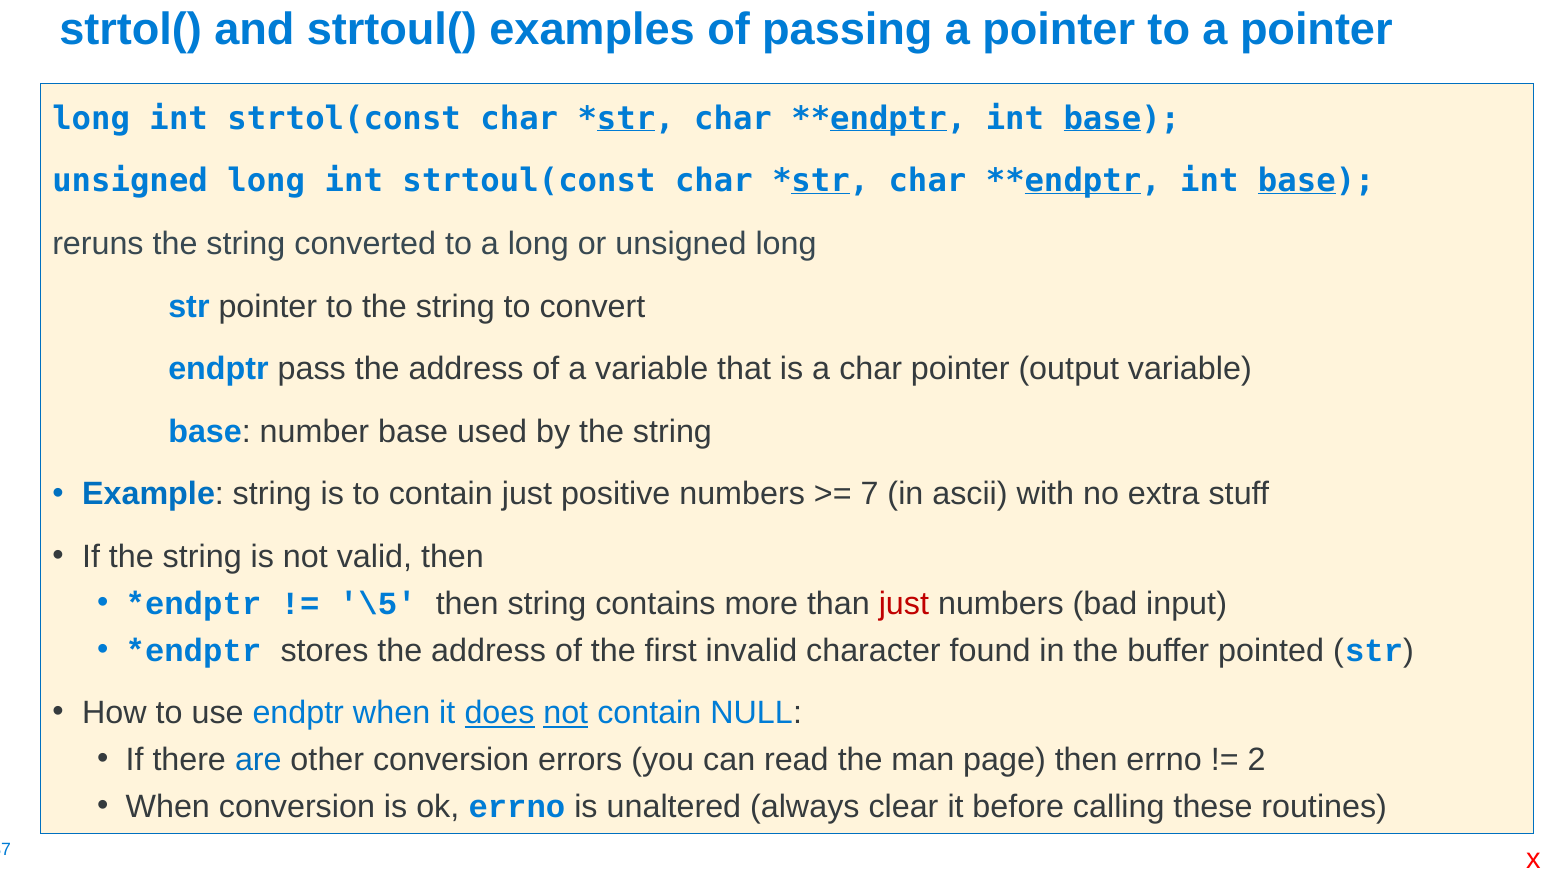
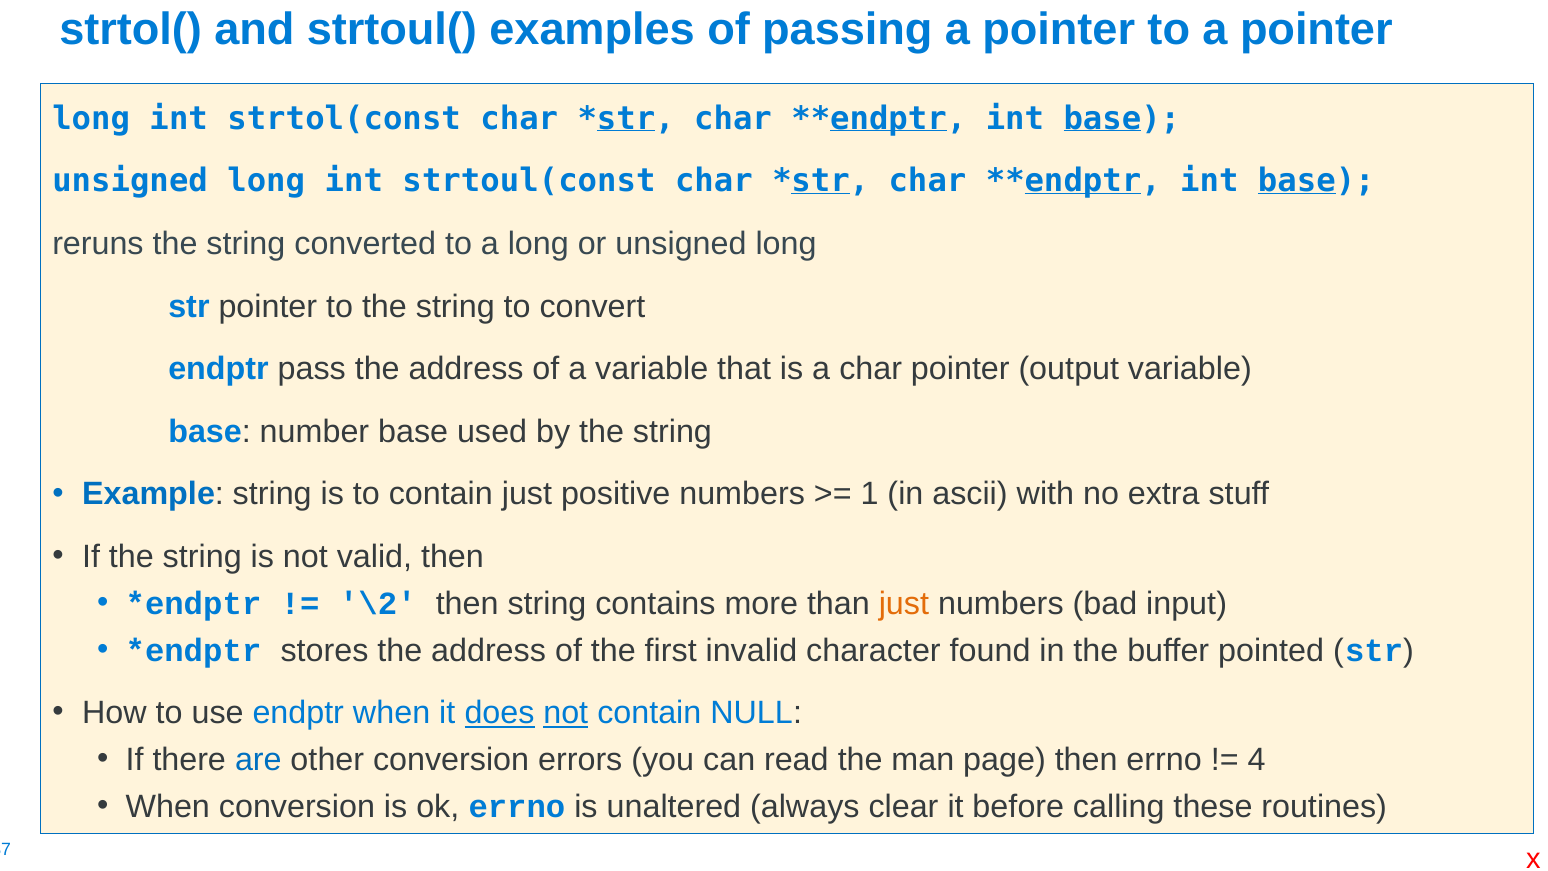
7: 7 -> 1
\5: \5 -> \2
just at (904, 603) colour: red -> orange
2: 2 -> 4
